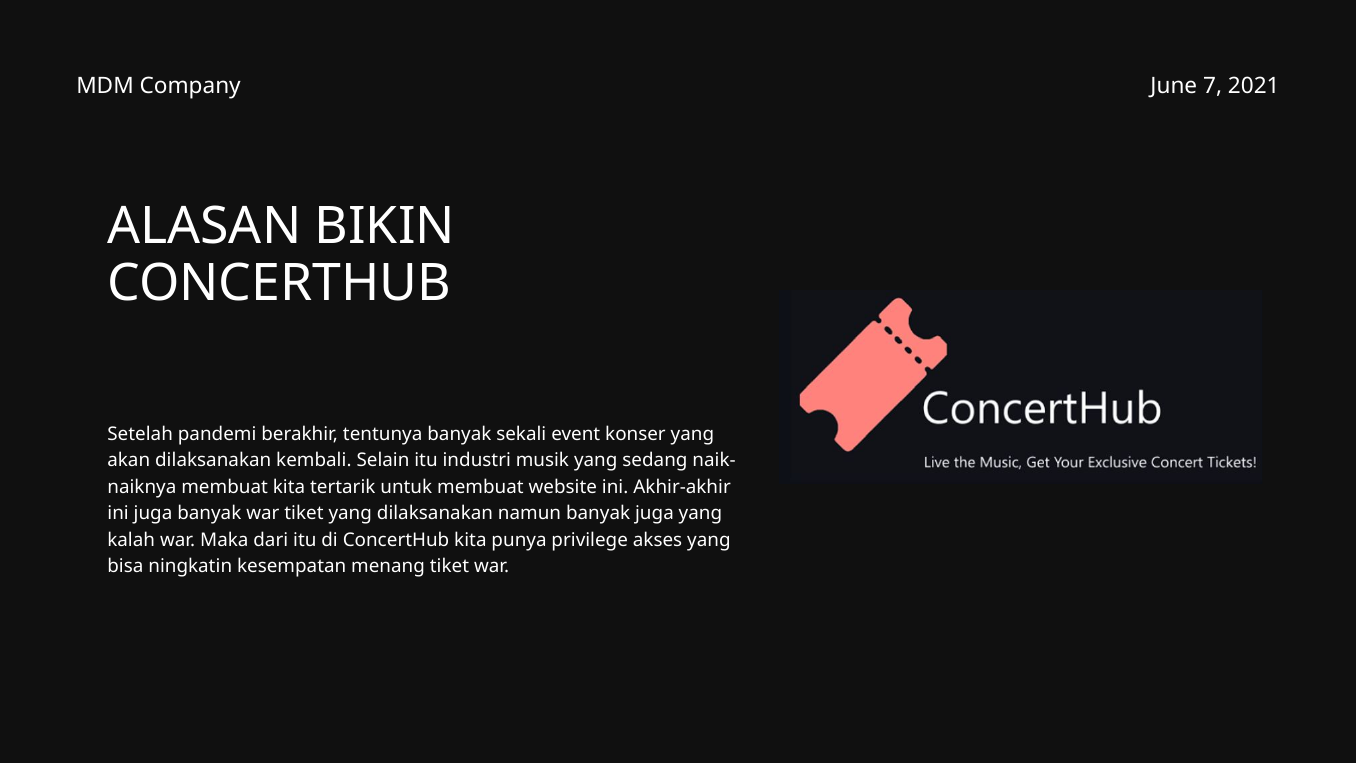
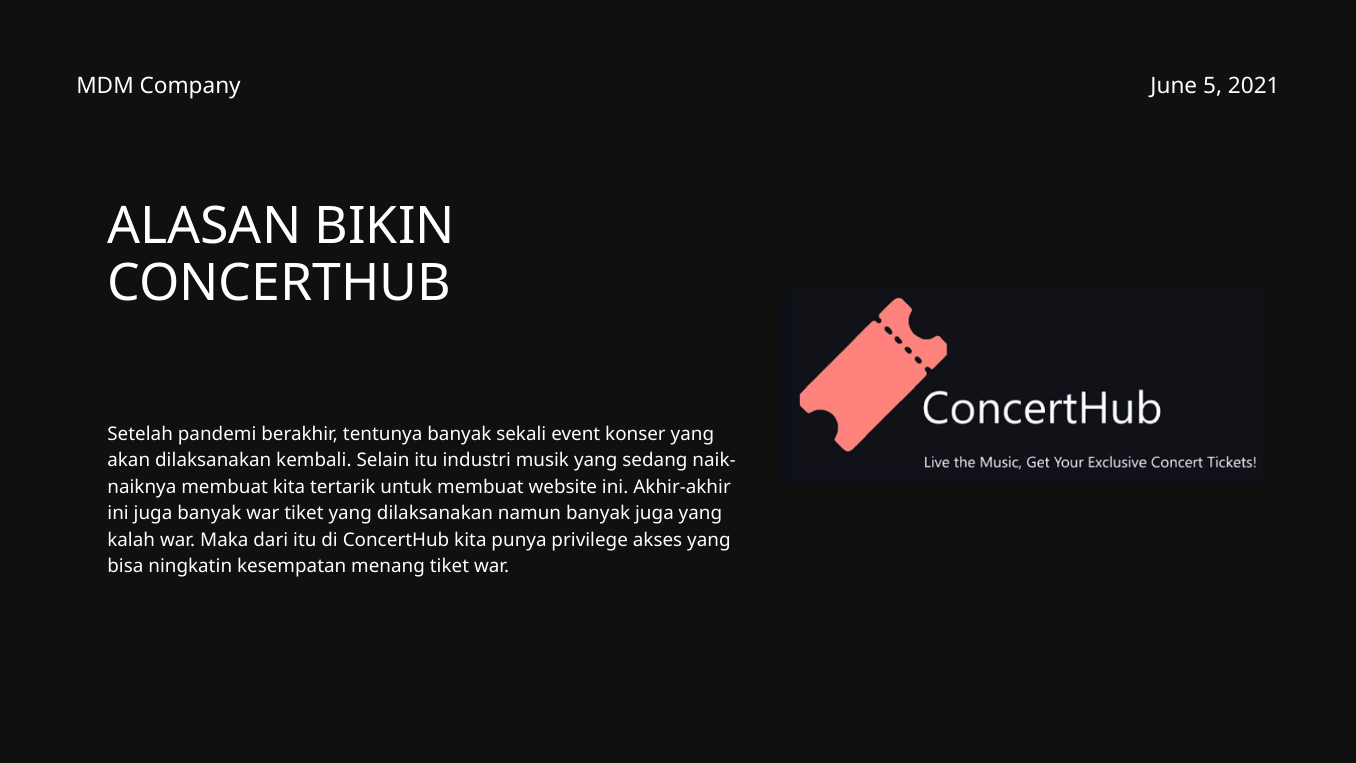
7: 7 -> 5
